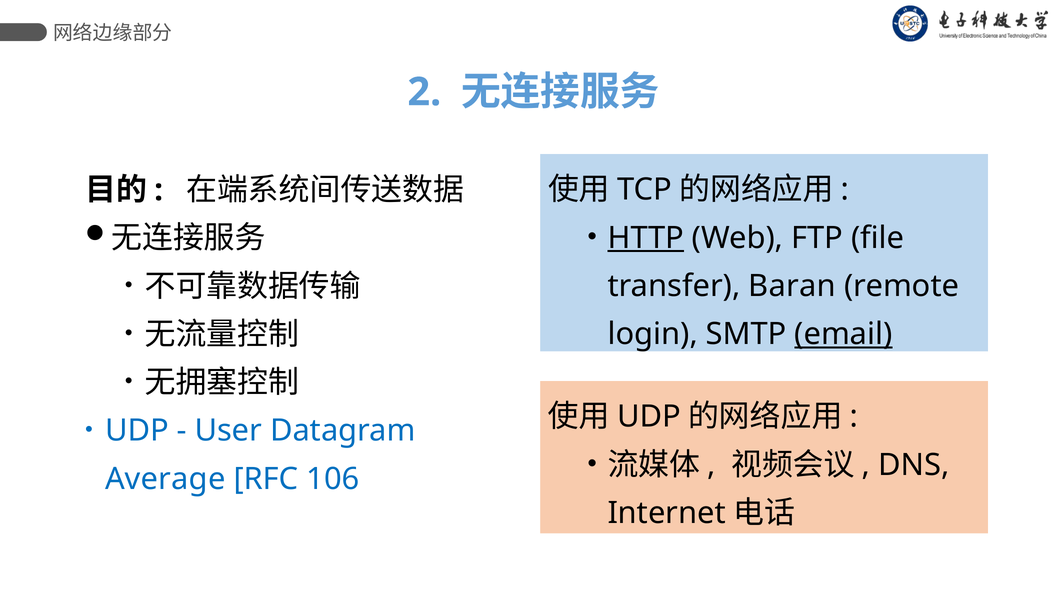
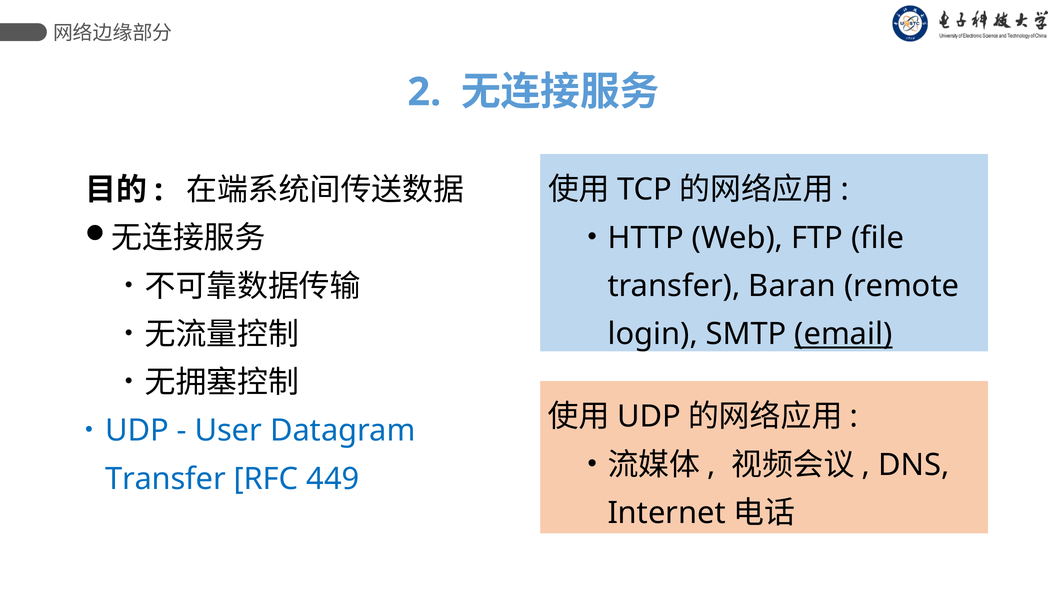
HTTP underline: present -> none
Average at (165, 479): Average -> Transfer
106: 106 -> 449
